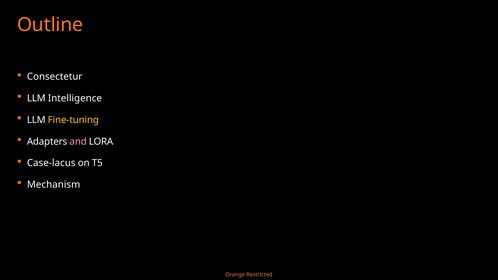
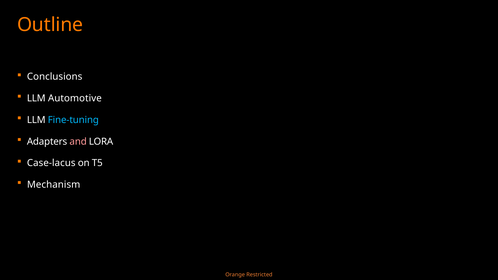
Consectetur: Consectetur -> Conclusions
Intelligence: Intelligence -> Automotive
Fine-tuning colour: yellow -> light blue
